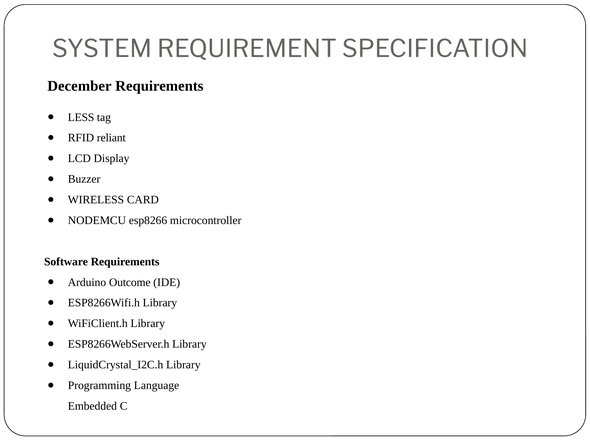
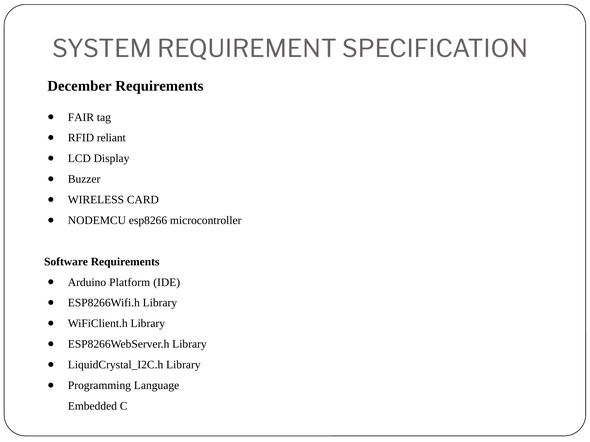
LESS: LESS -> FAIR
Outcome: Outcome -> Platform
